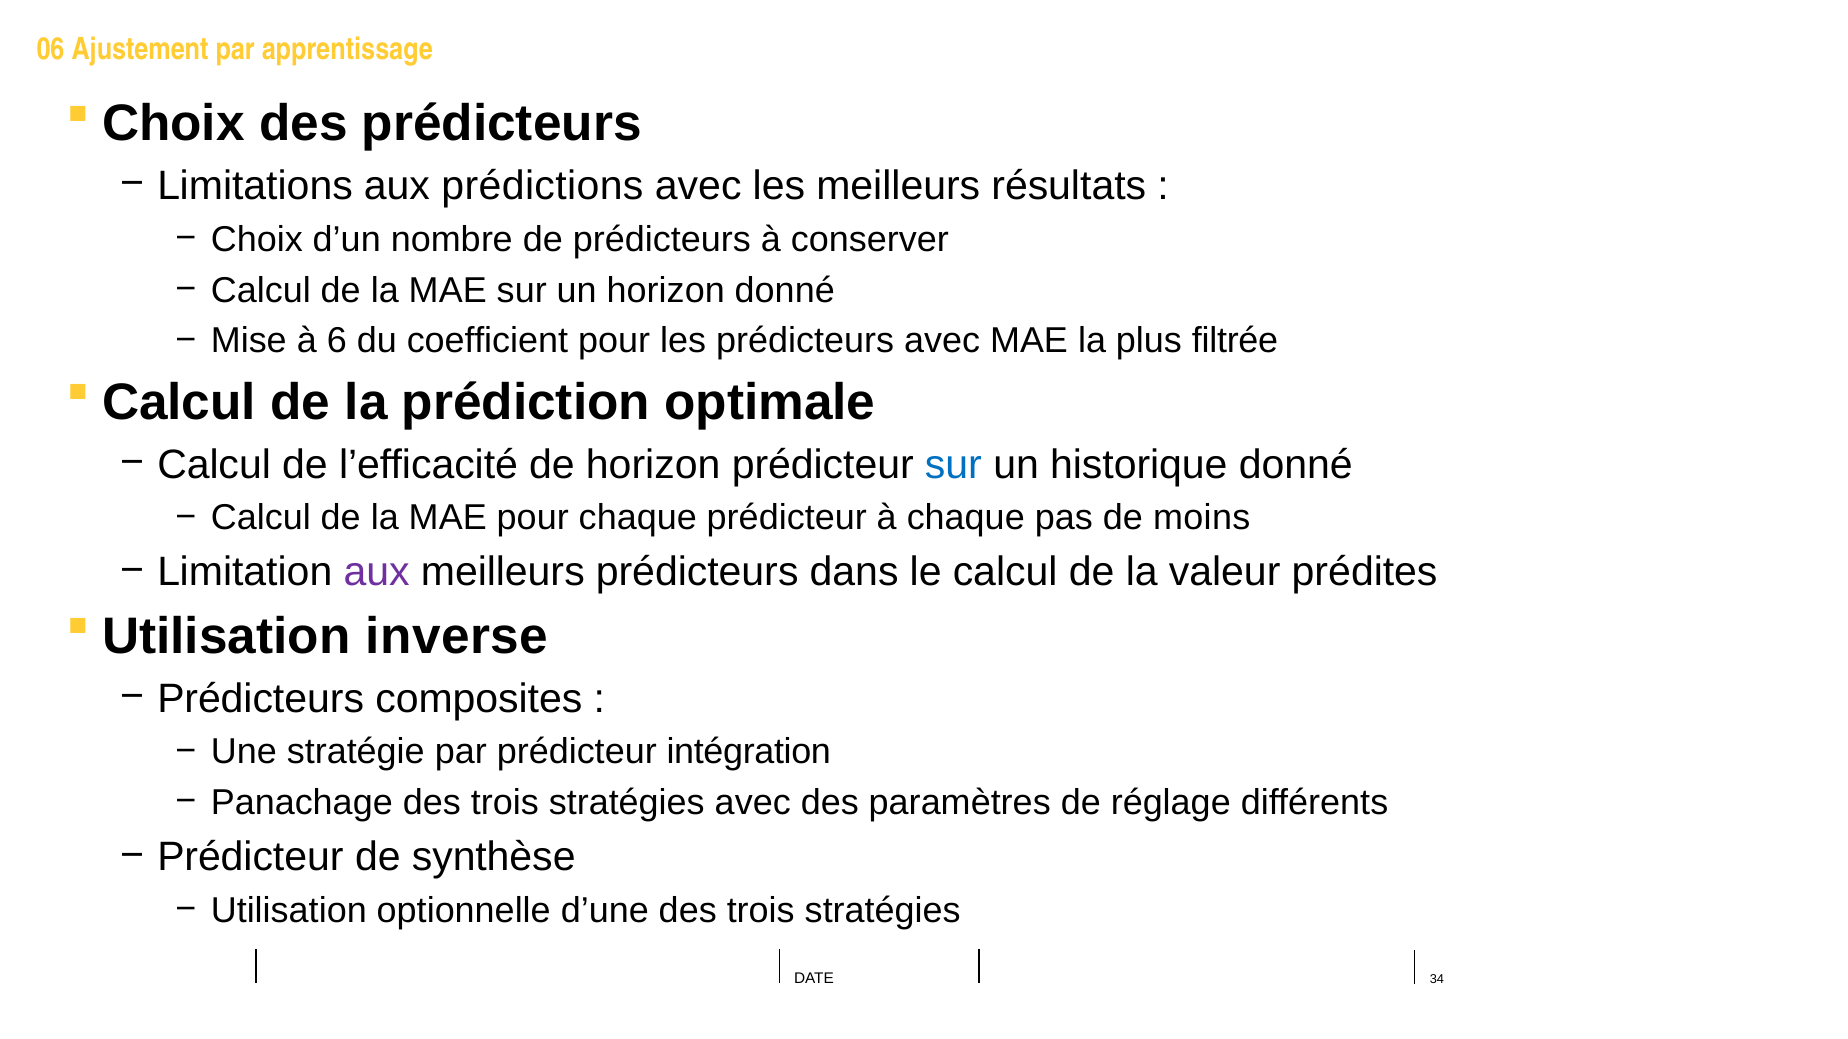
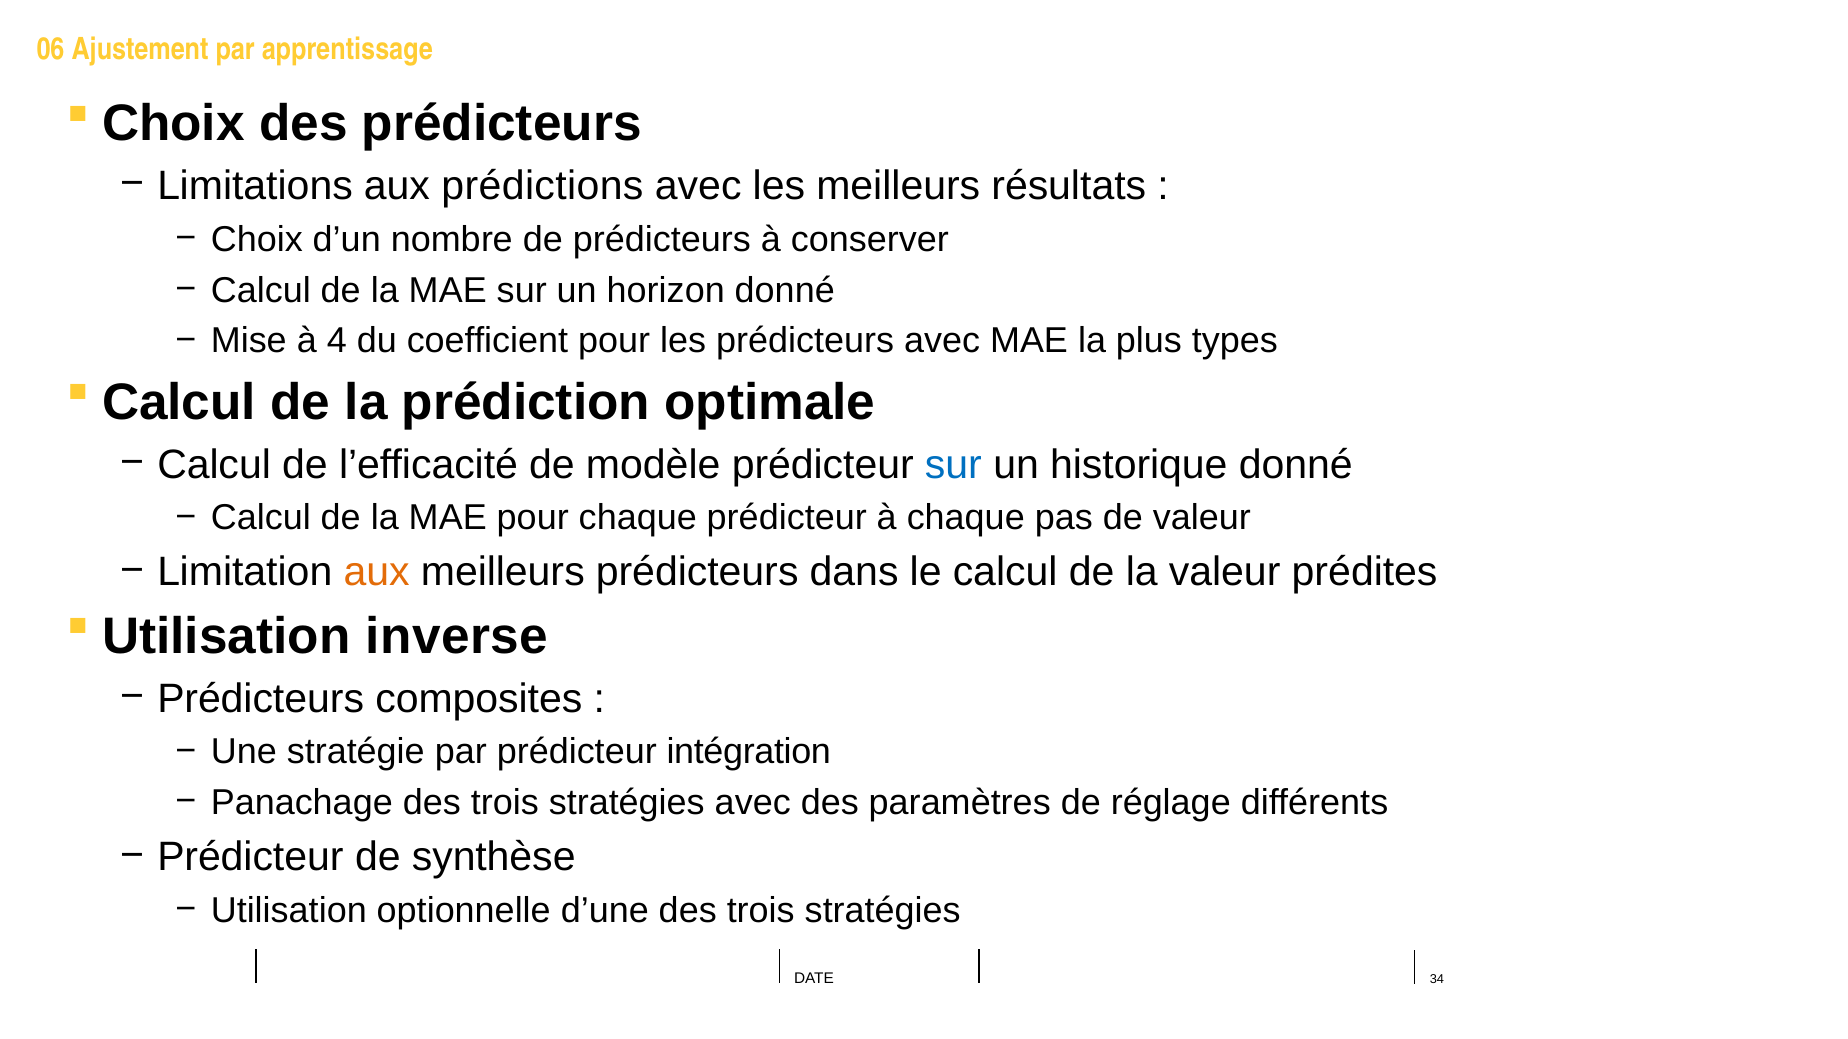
6: 6 -> 4
filtrée: filtrée -> types
de horizon: horizon -> modèle
de moins: moins -> valeur
aux at (377, 573) colour: purple -> orange
